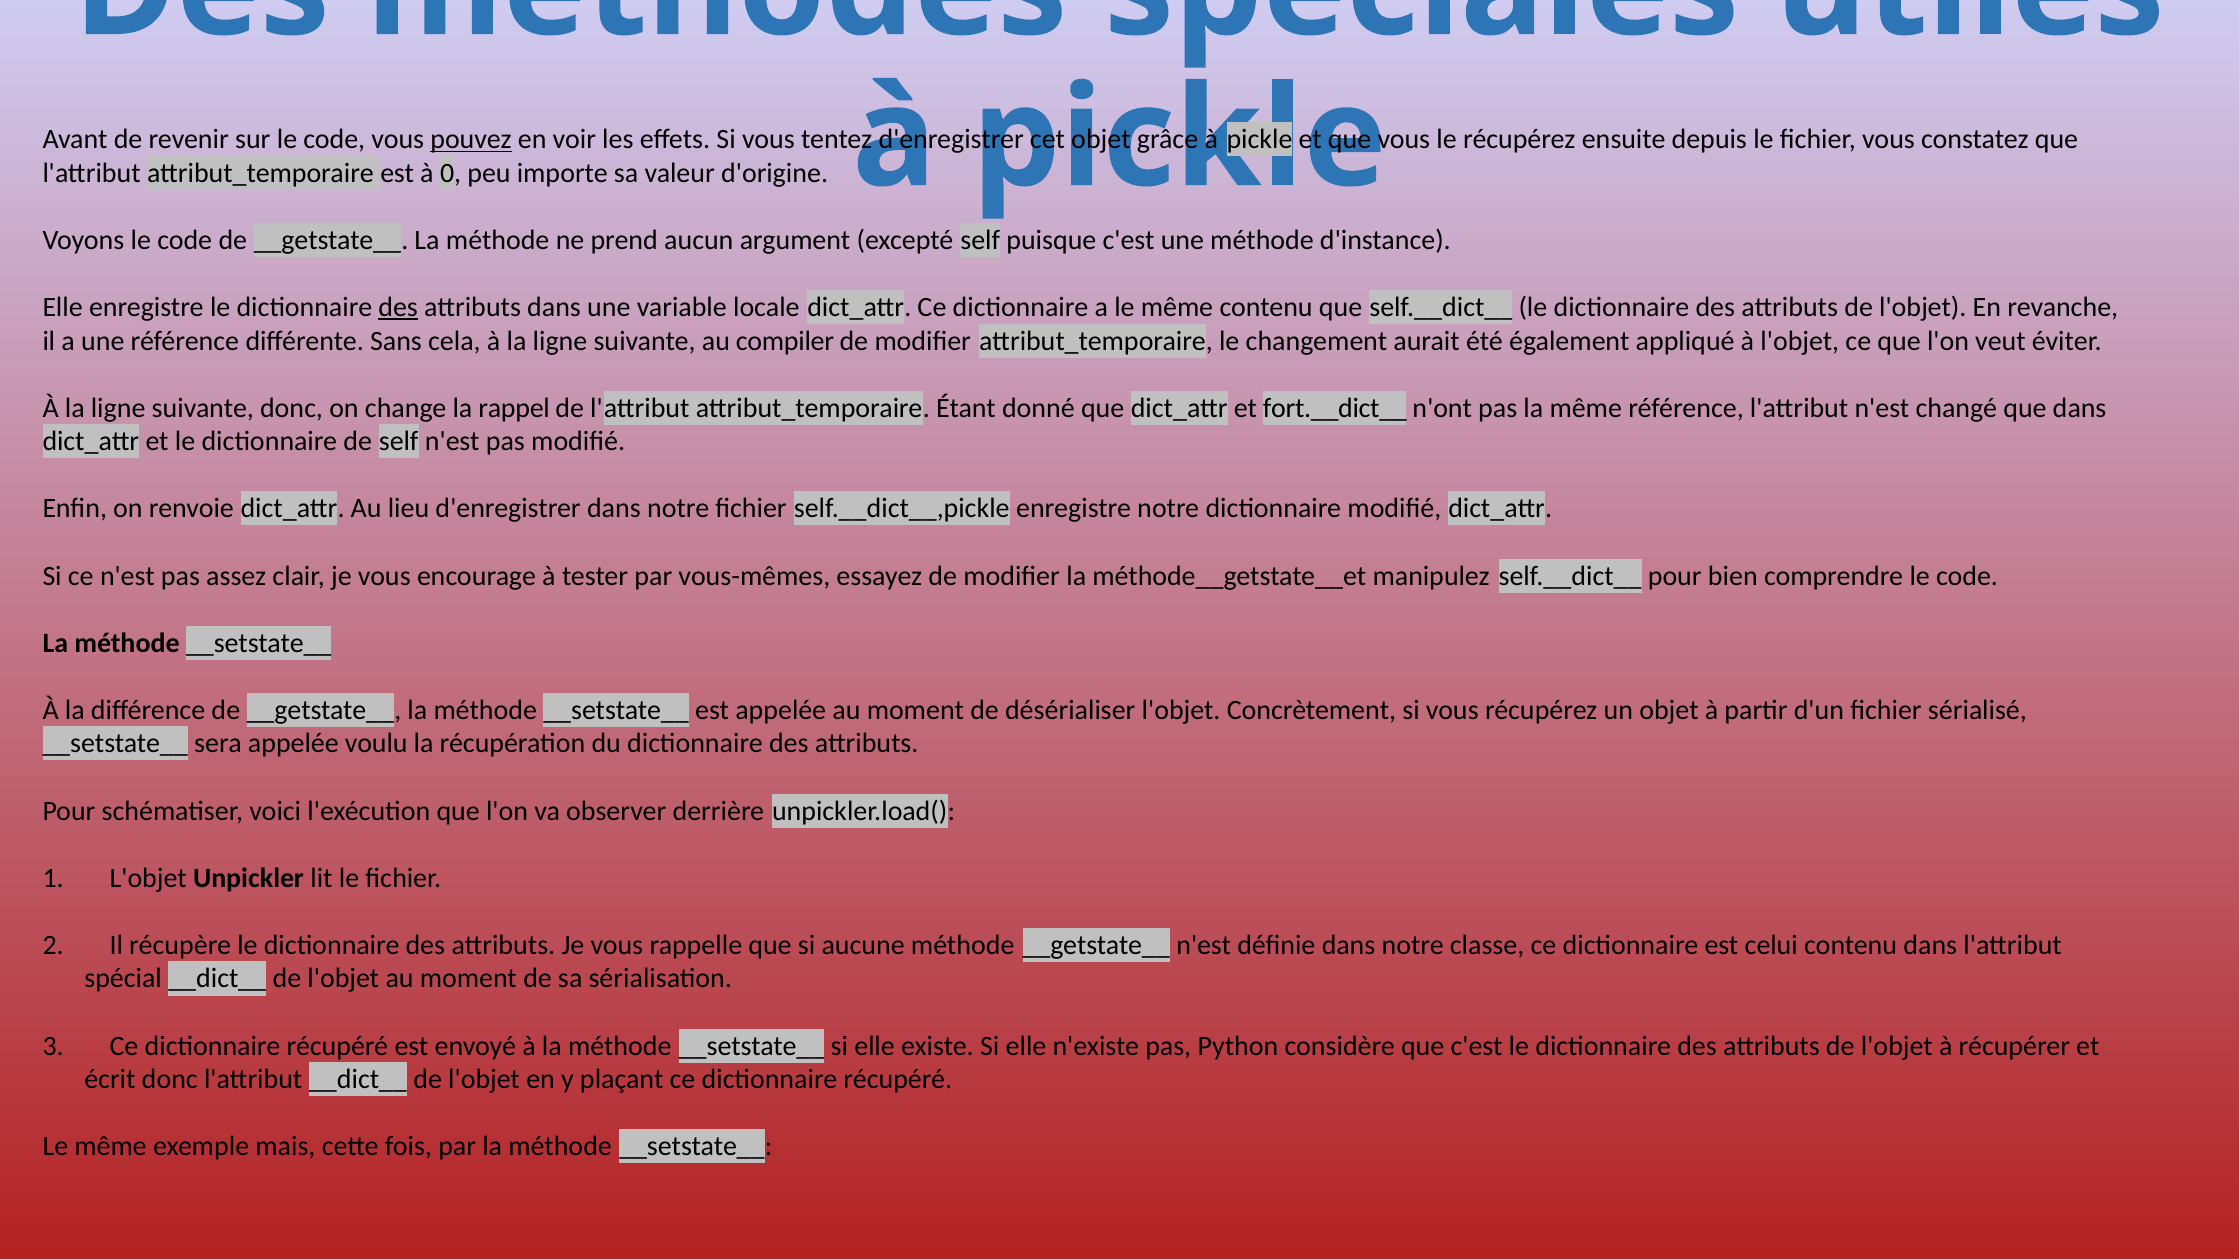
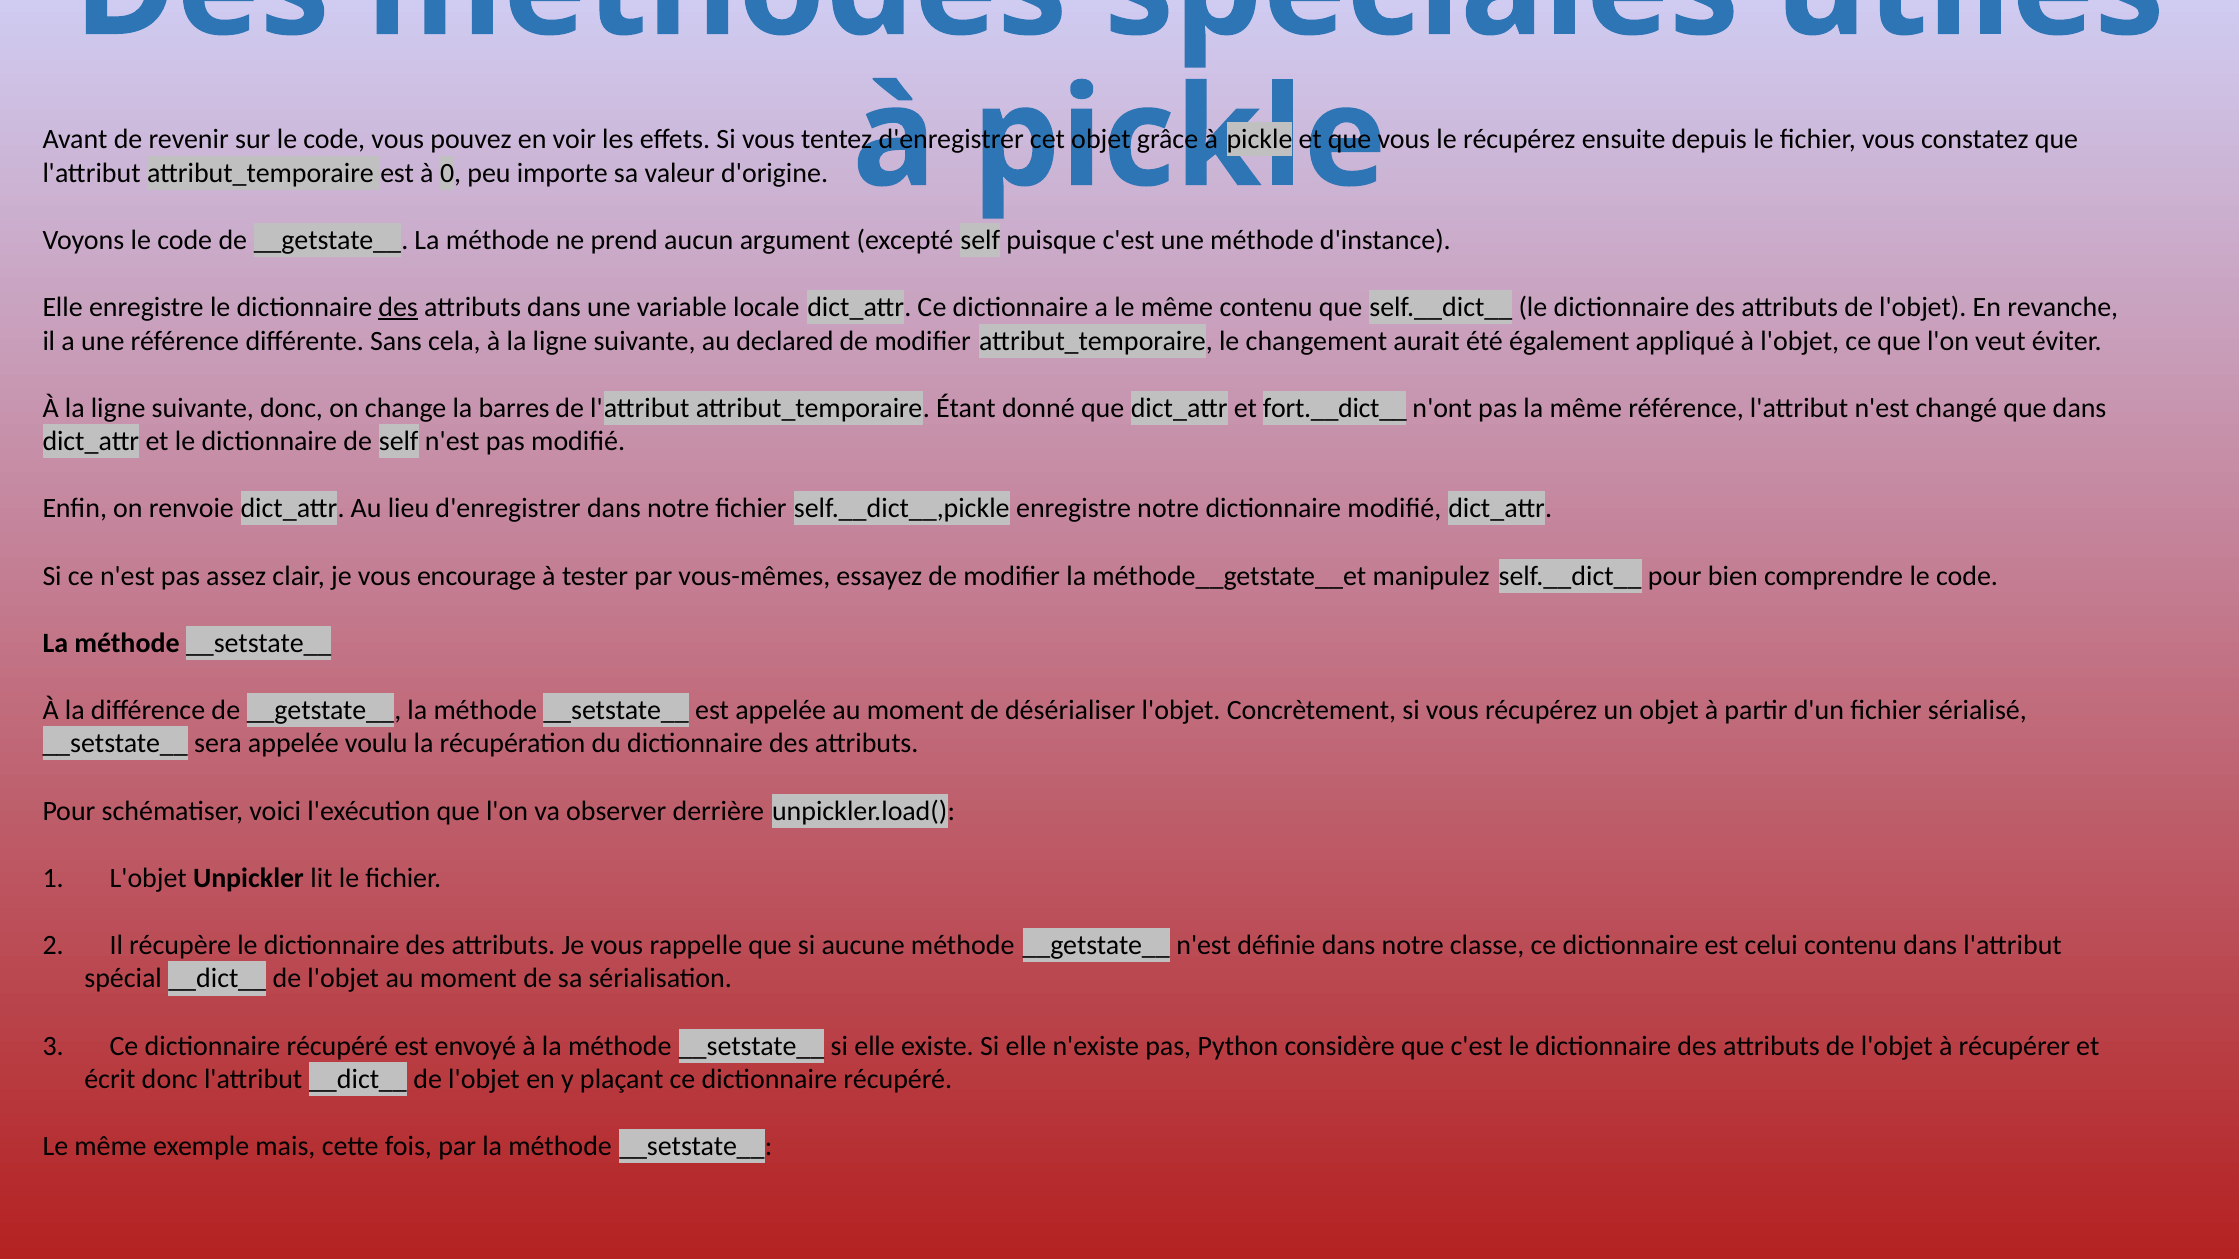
pouvez underline: present -> none
compiler: compiler -> declared
rappel: rappel -> barres
